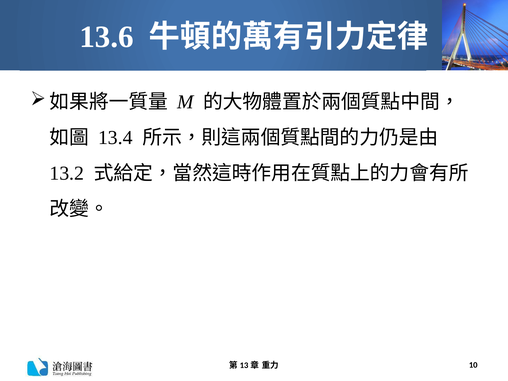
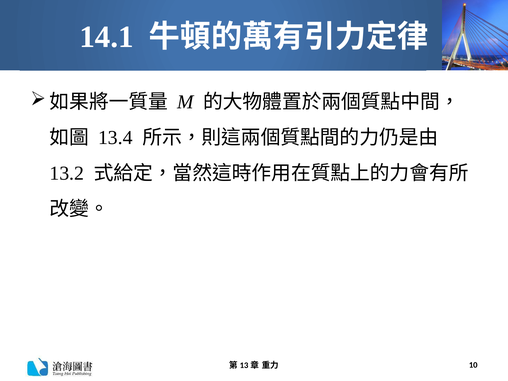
13.6: 13.6 -> 14.1
